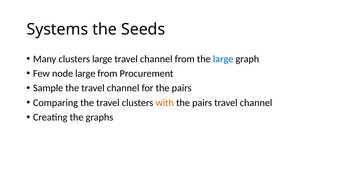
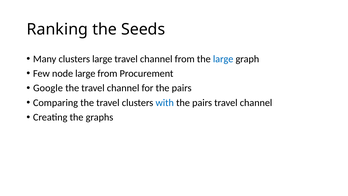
Systems: Systems -> Ranking
Sample: Sample -> Google
with colour: orange -> blue
